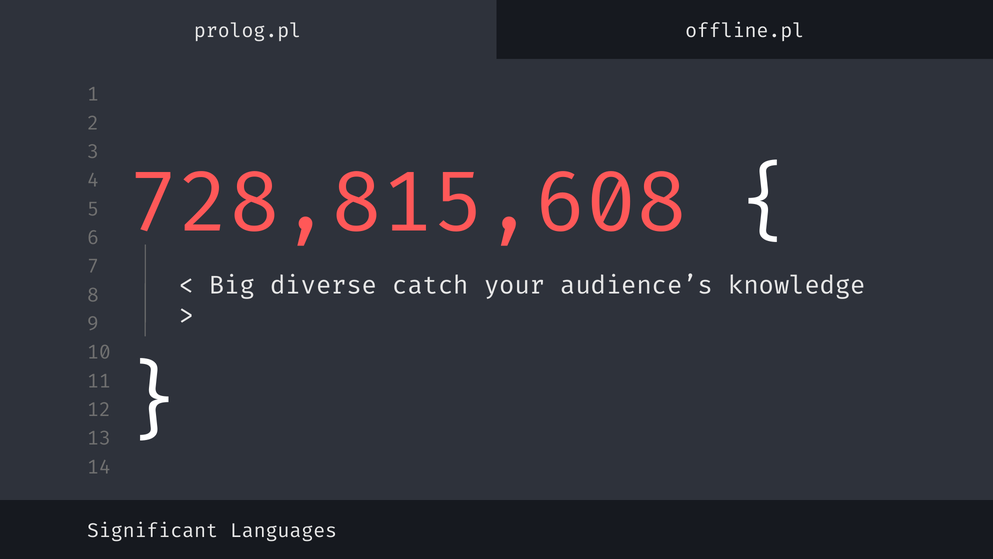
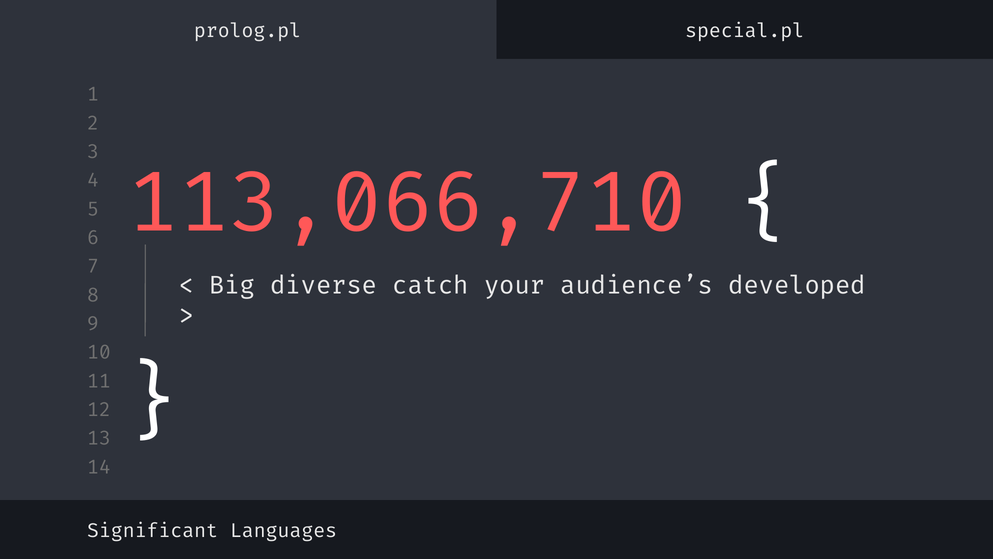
offline.pl: offline.pl -> special.pl
728,815,608: 728,815,608 -> 113,066,710
knowledge: knowledge -> developed
